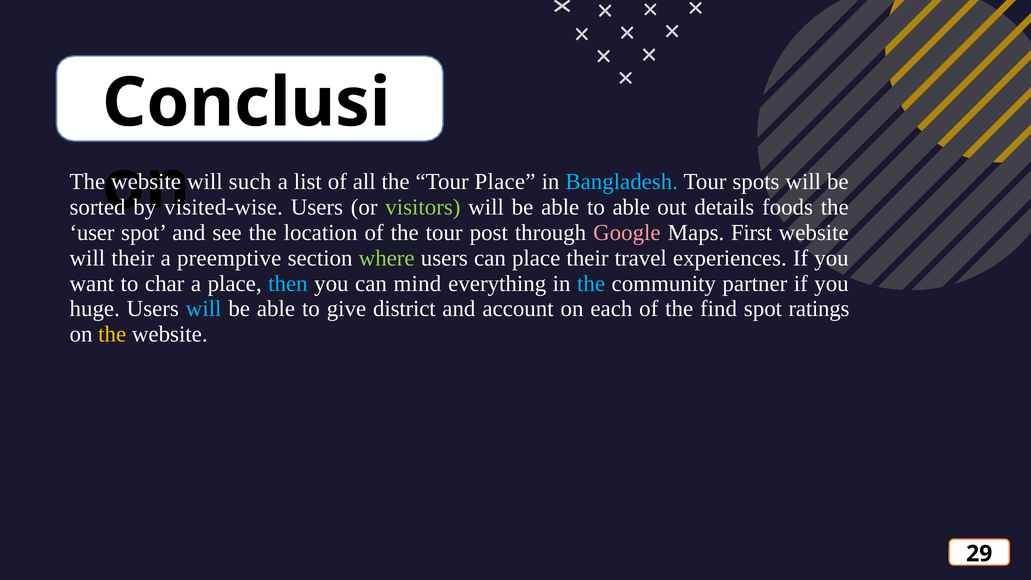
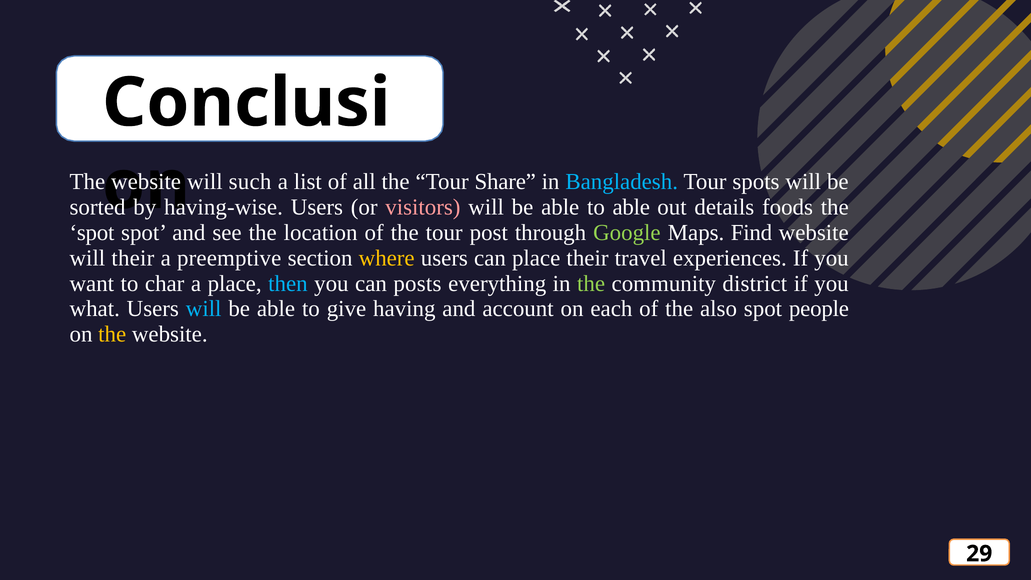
Tour Place: Place -> Share
visited-wise: visited-wise -> having-wise
visitors colour: light green -> pink
user at (92, 233): user -> spot
Google colour: pink -> light green
First: First -> Find
where colour: light green -> yellow
mind: mind -> posts
the at (591, 283) colour: light blue -> light green
partner: partner -> district
huge: huge -> what
district: district -> having
find: find -> also
ratings: ratings -> people
